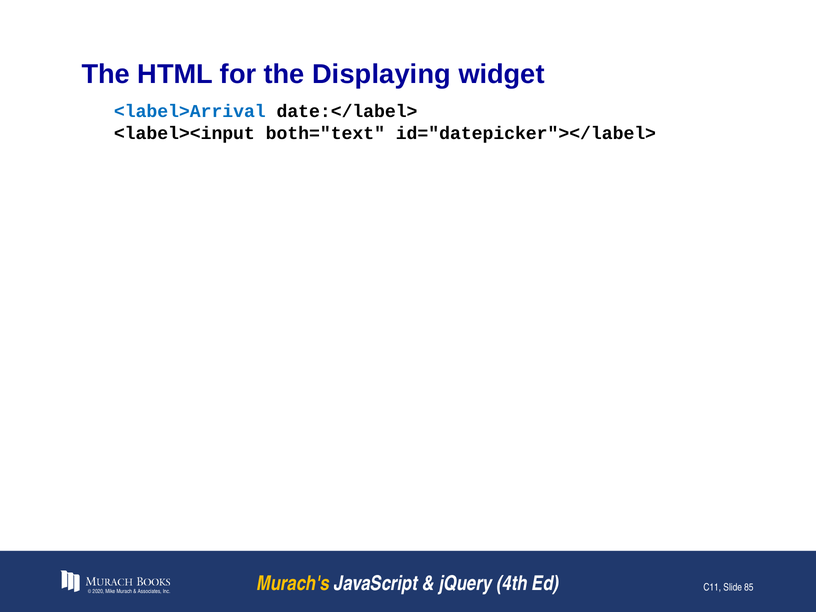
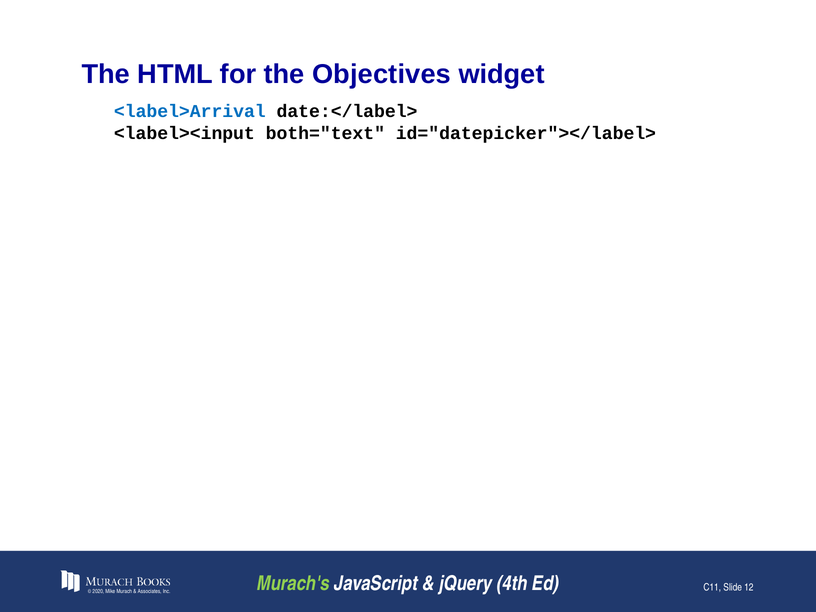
Displaying: Displaying -> Objectives
Murach's colour: yellow -> light green
85: 85 -> 12
